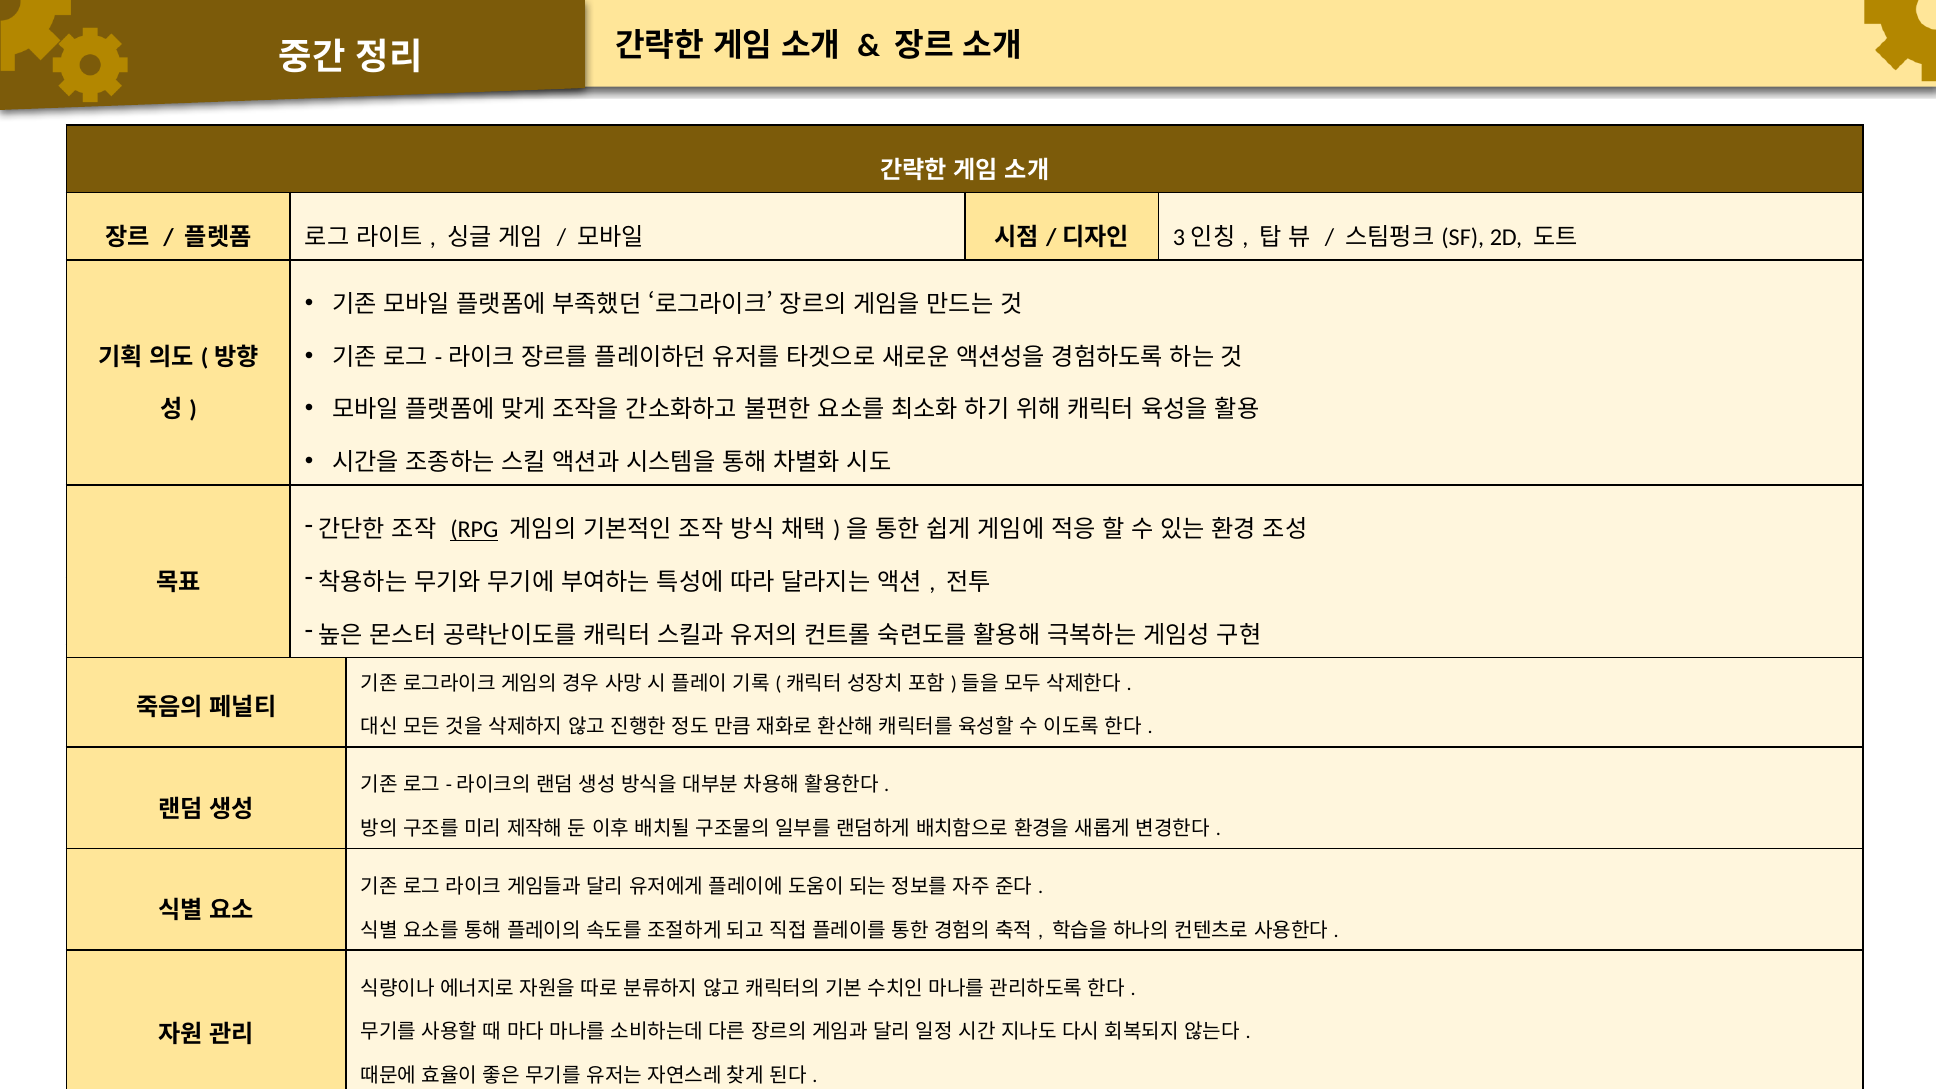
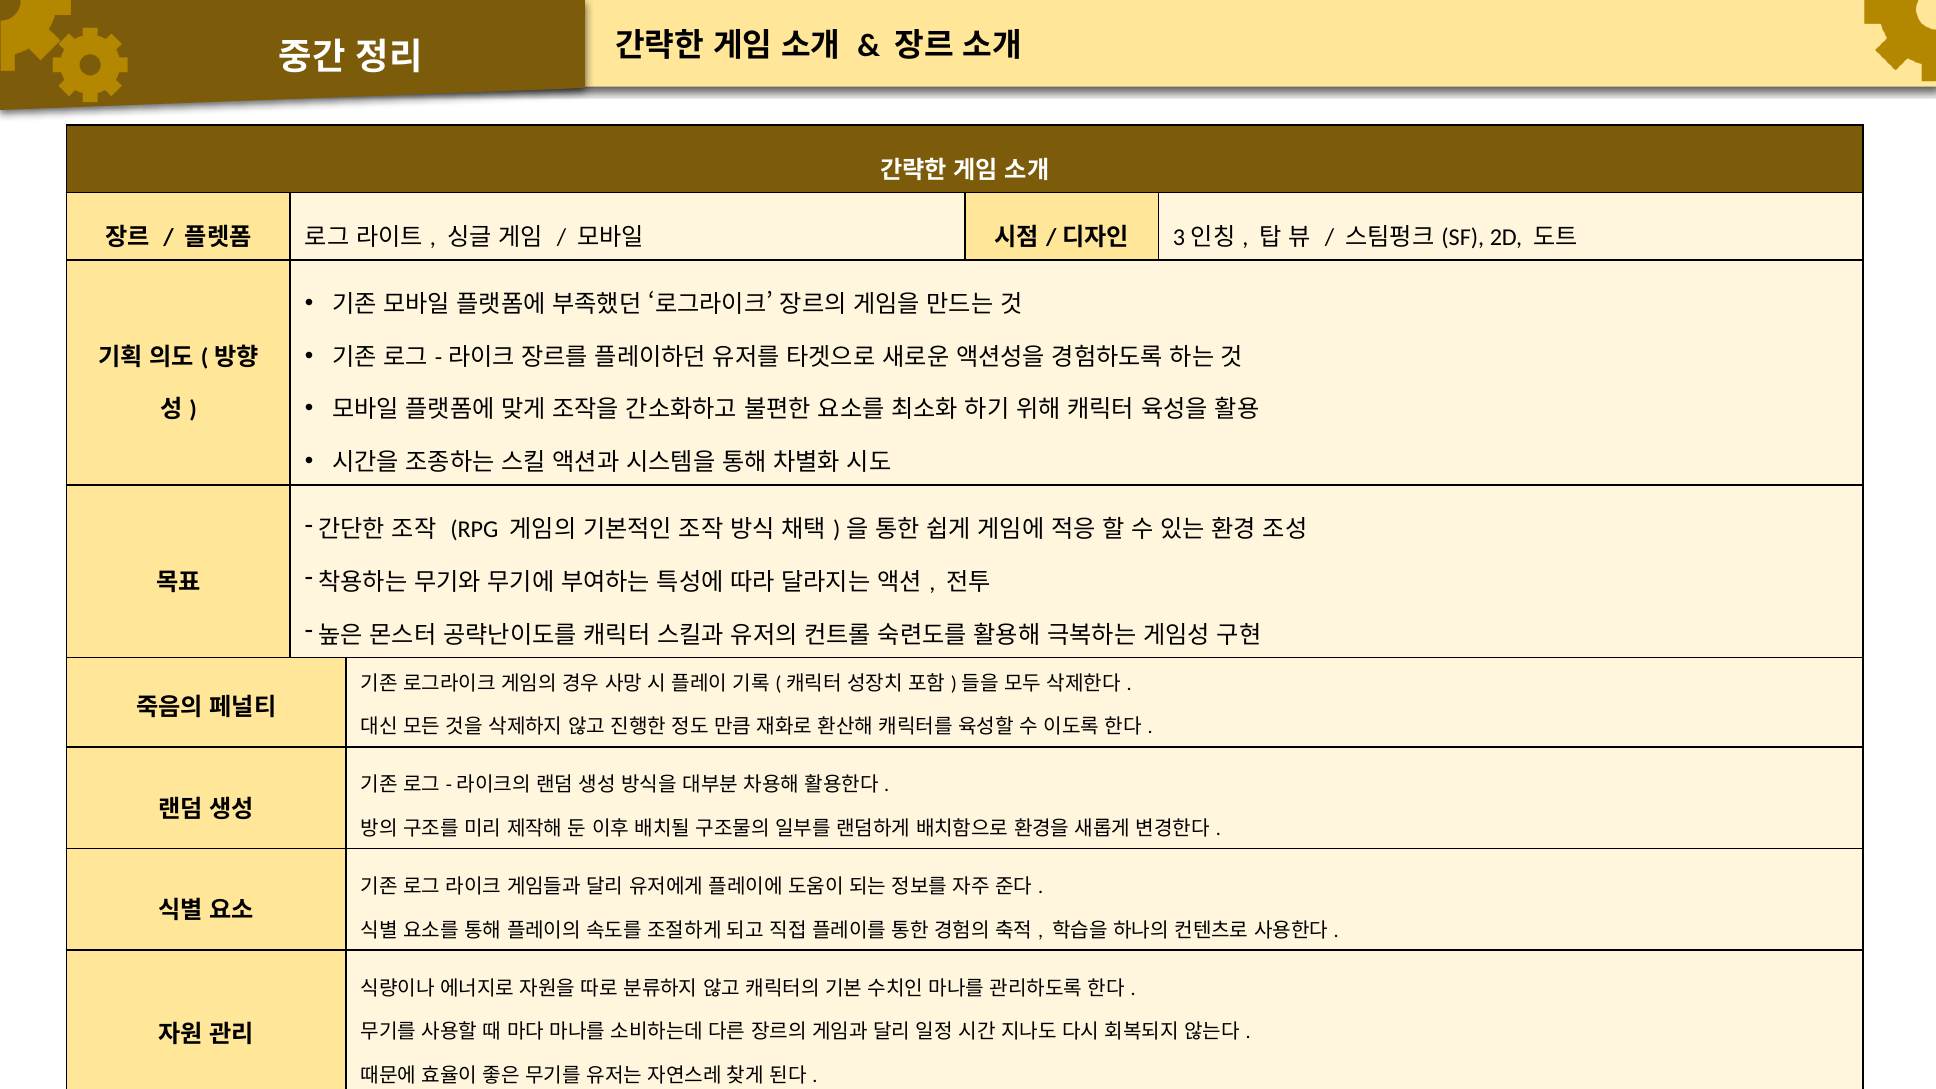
RPG underline: present -> none
